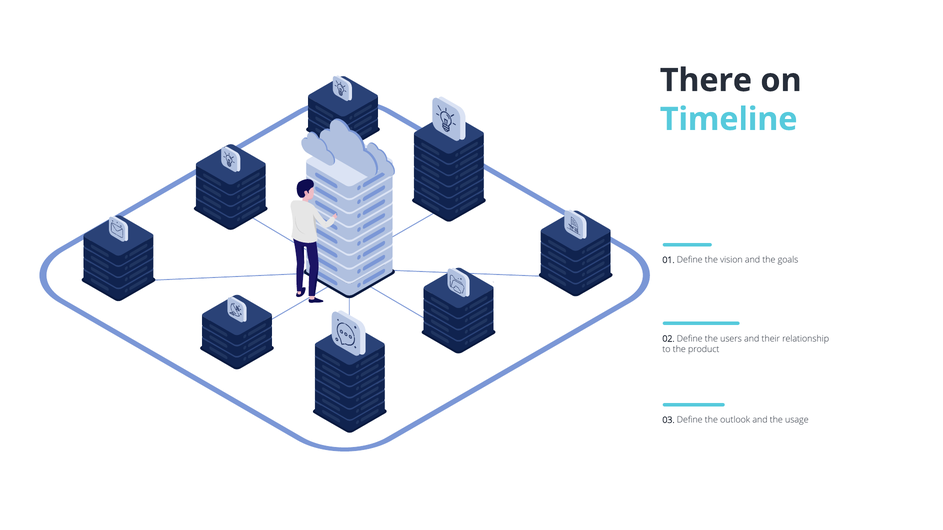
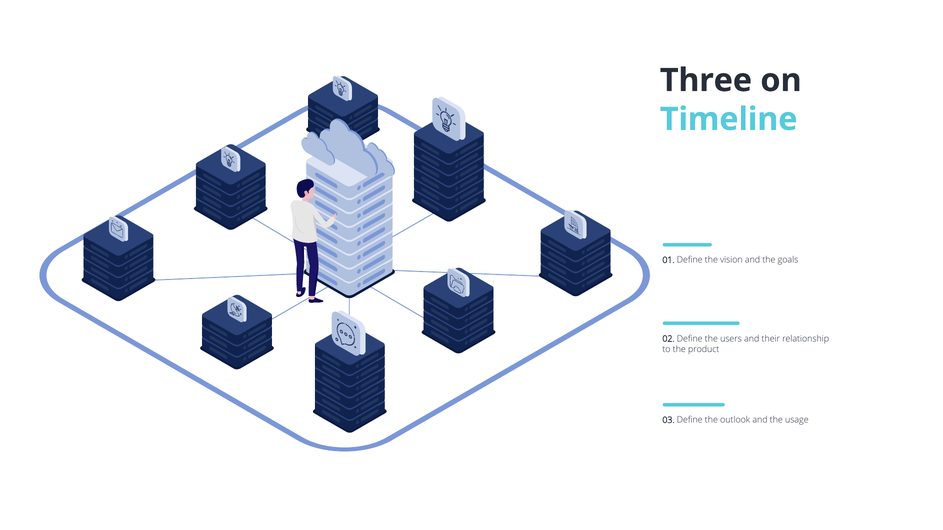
There: There -> Three
